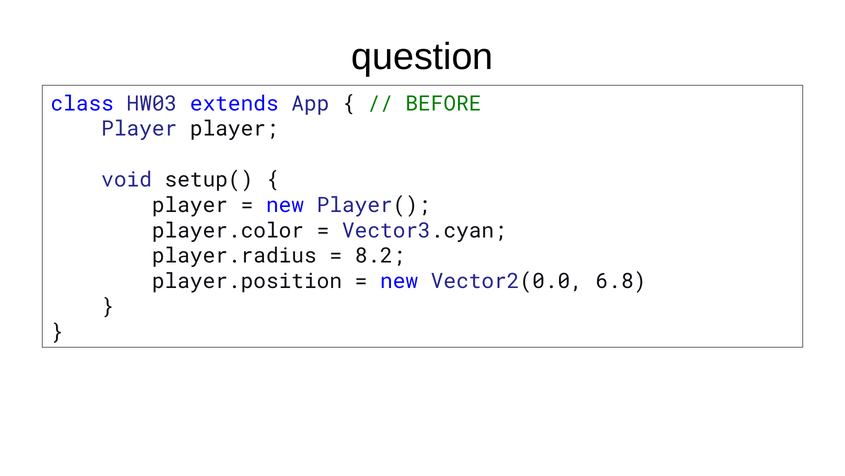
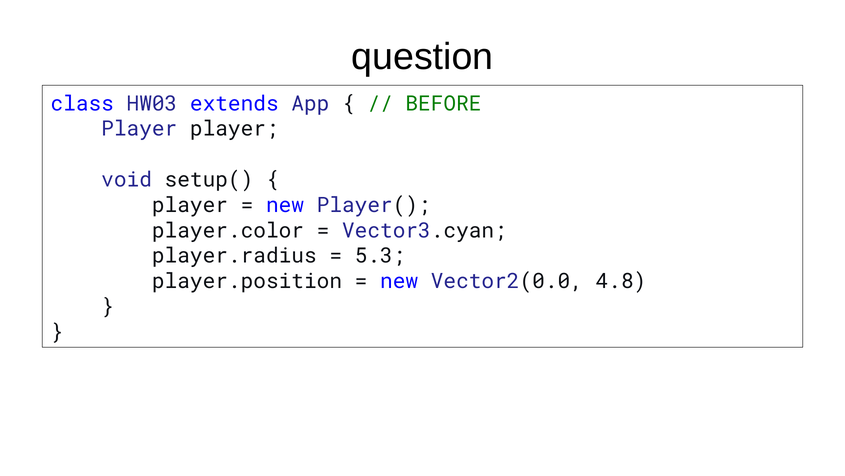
8.2: 8.2 -> 5.3
6.8: 6.8 -> 4.8
